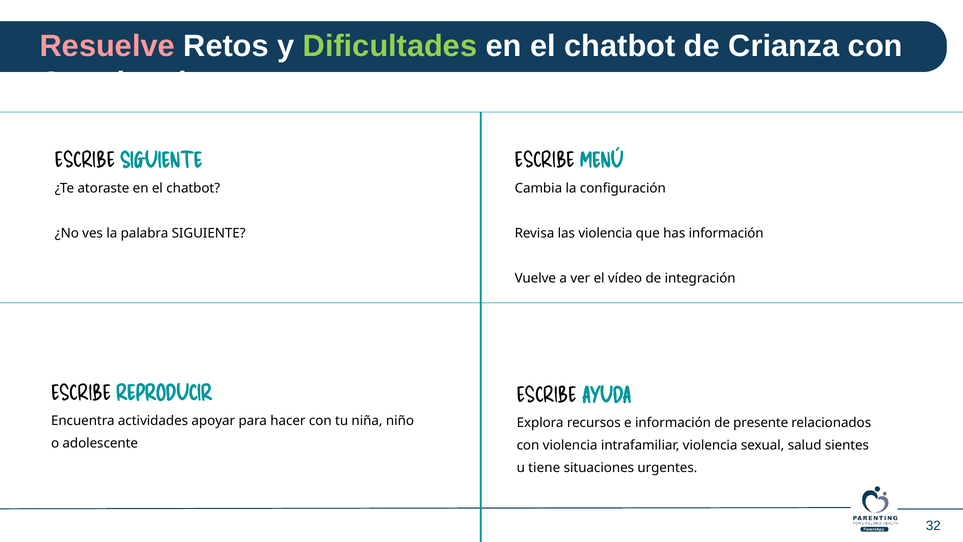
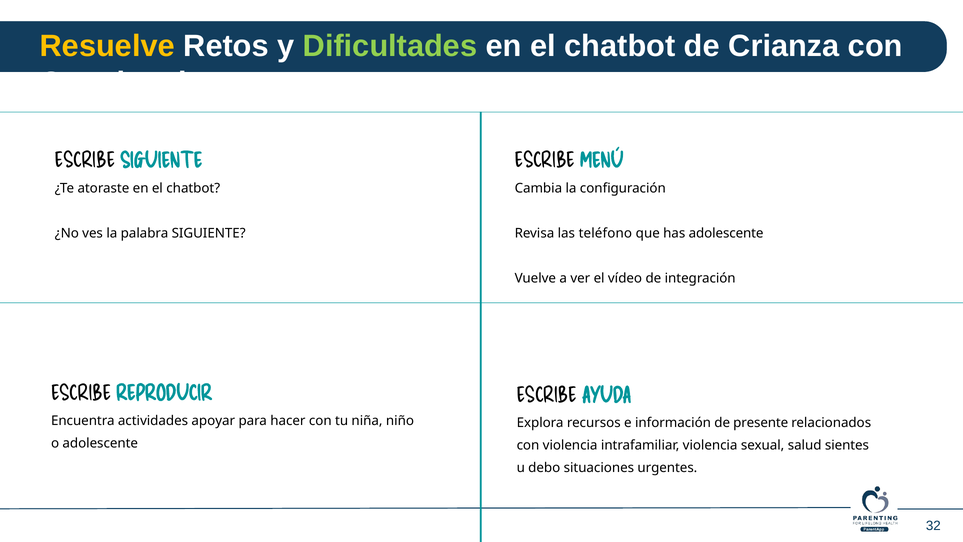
Resuelve colour: pink -> yellow
las violencia: violencia -> teléfono
has información: información -> adolescente
tiene: tiene -> debo
